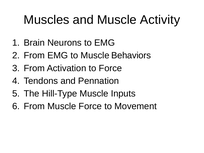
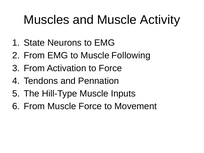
Brain: Brain -> State
Behaviors: Behaviors -> Following
